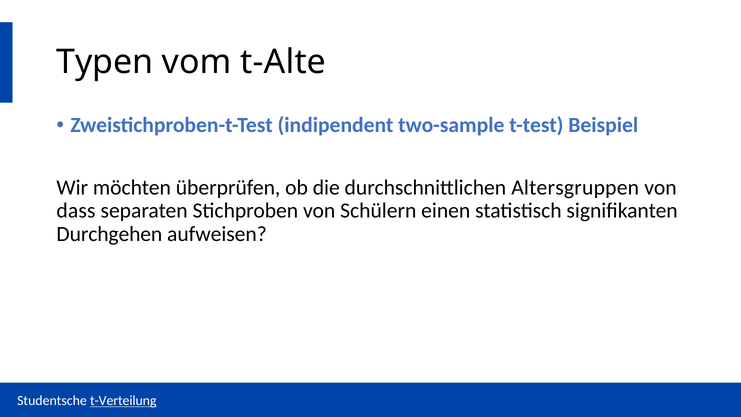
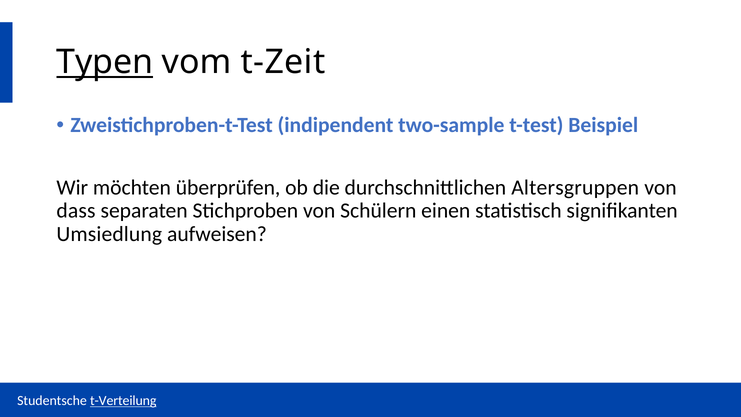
Typen underline: none -> present
t-Alte: t-Alte -> t-Zeit
Durchgehen: Durchgehen -> Umsiedlung
